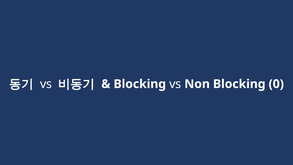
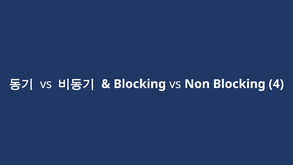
0: 0 -> 4
